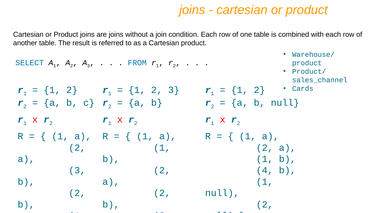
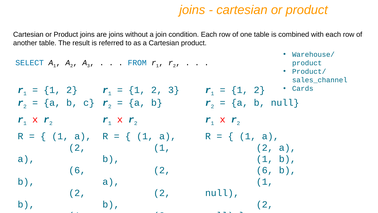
3 at (77, 170): 3 -> 6
4 at (265, 170): 4 -> 6
